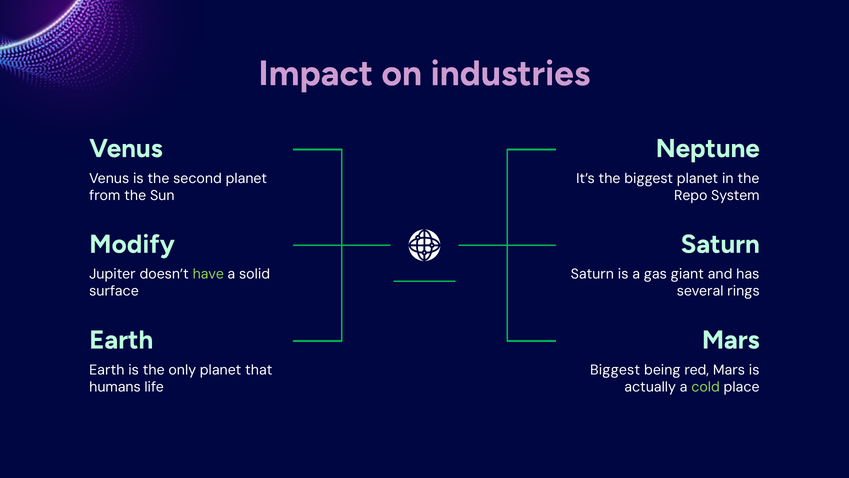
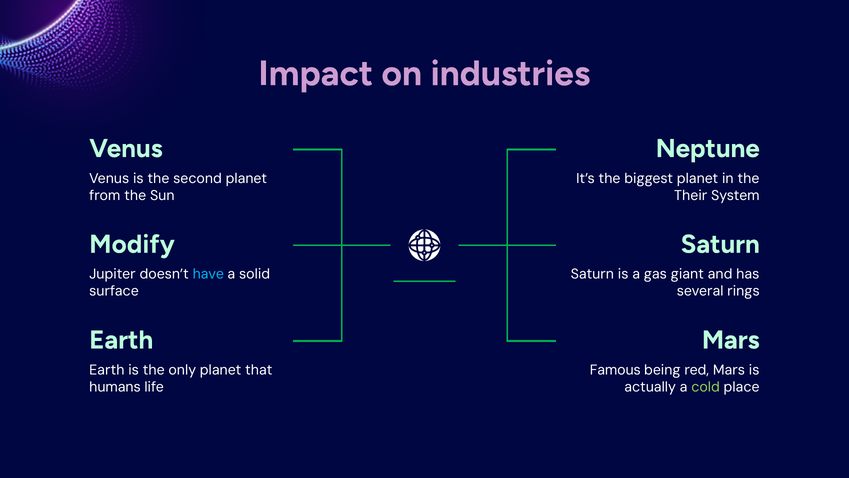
Repo: Repo -> Their
have colour: light green -> light blue
Biggest at (615, 370): Biggest -> Famous
